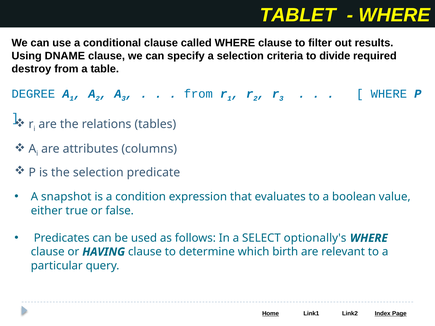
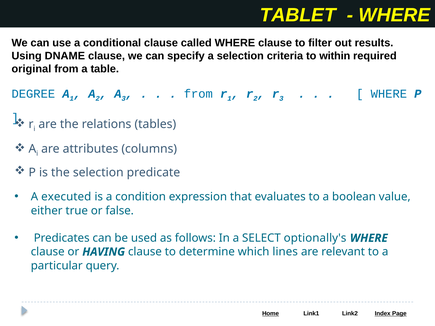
divide: divide -> within
destroy: destroy -> original
snapshot: snapshot -> executed
birth: birth -> lines
